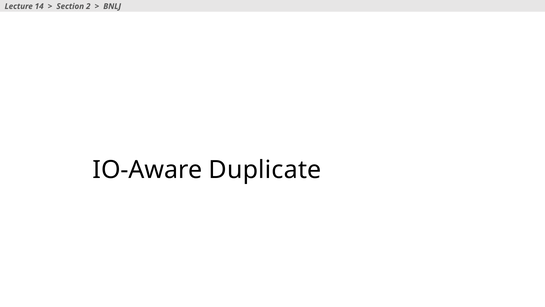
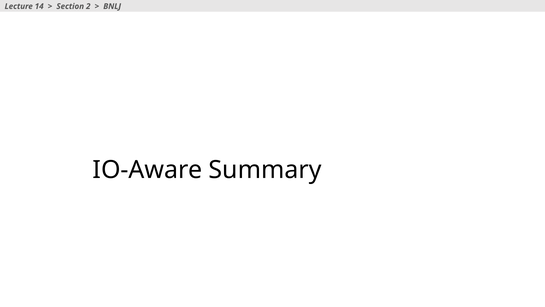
Duplicate: Duplicate -> Summary
